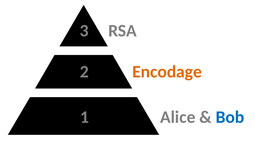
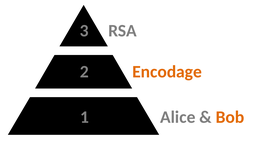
Bob colour: blue -> orange
